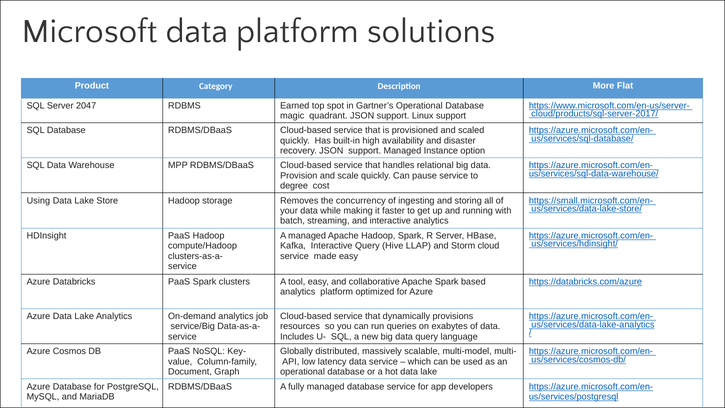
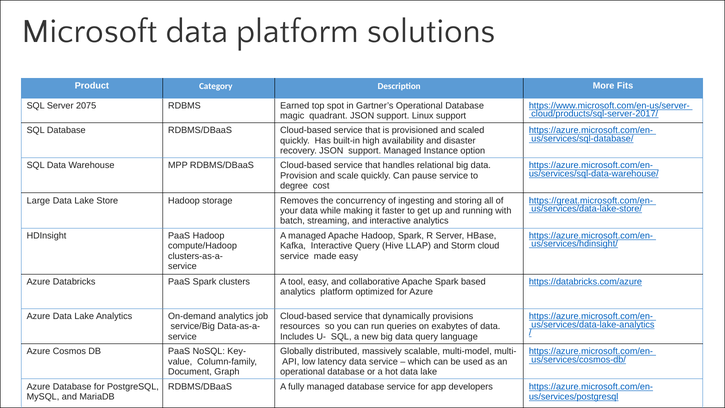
Flat: Flat -> Fits
2047: 2047 -> 2075
Using: Using -> Large
https://small.microsoft.com/en-: https://small.microsoft.com/en- -> https://great.microsoft.com/en-
